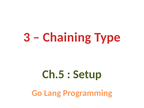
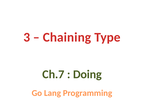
Ch.5: Ch.5 -> Ch.7
Setup: Setup -> Doing
